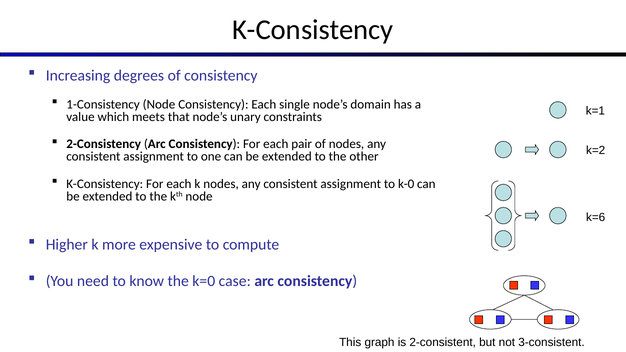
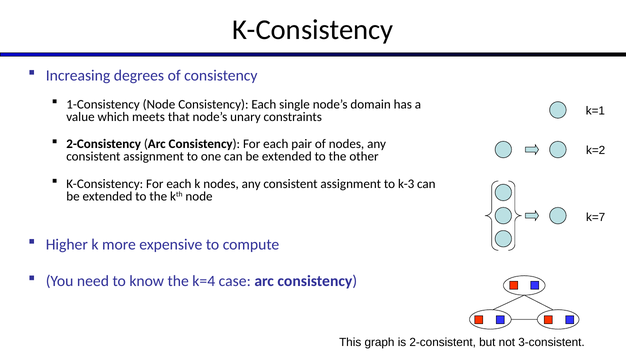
k-0: k-0 -> k-3
k=6: k=6 -> k=7
k=0: k=0 -> k=4
